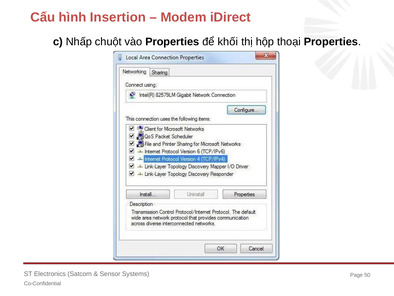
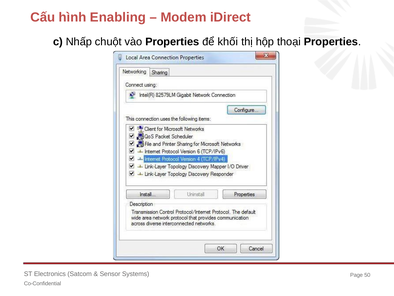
Insertion: Insertion -> Enabling
